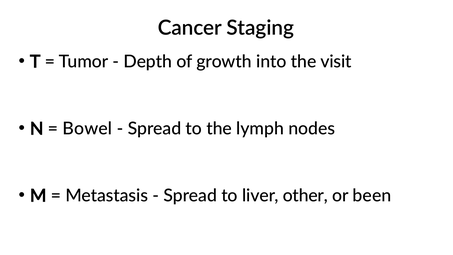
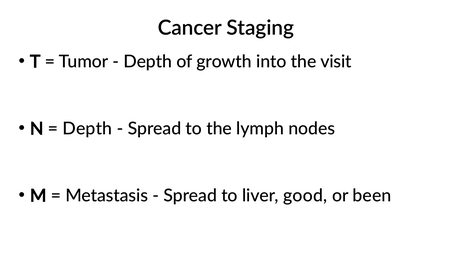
Bowel at (87, 129): Bowel -> Depth
other: other -> good
